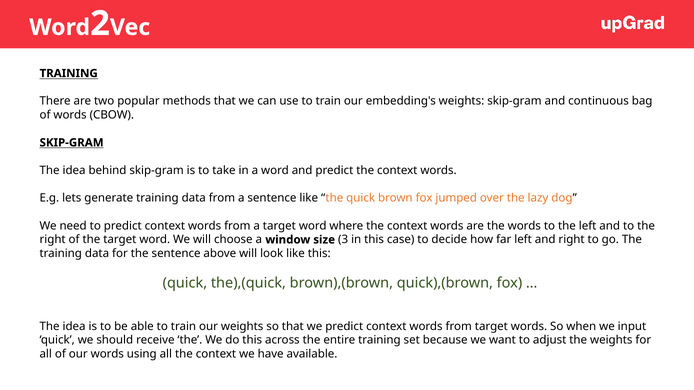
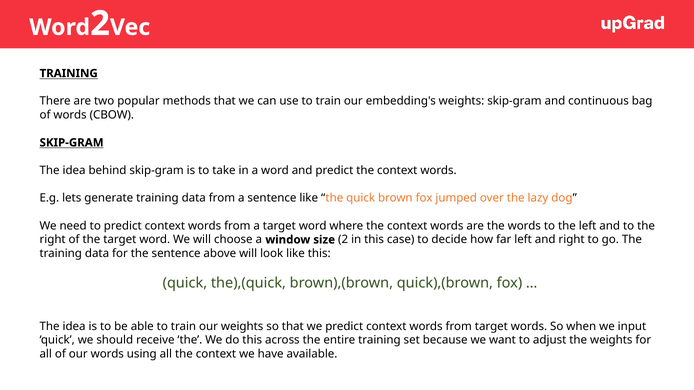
size 3: 3 -> 2
